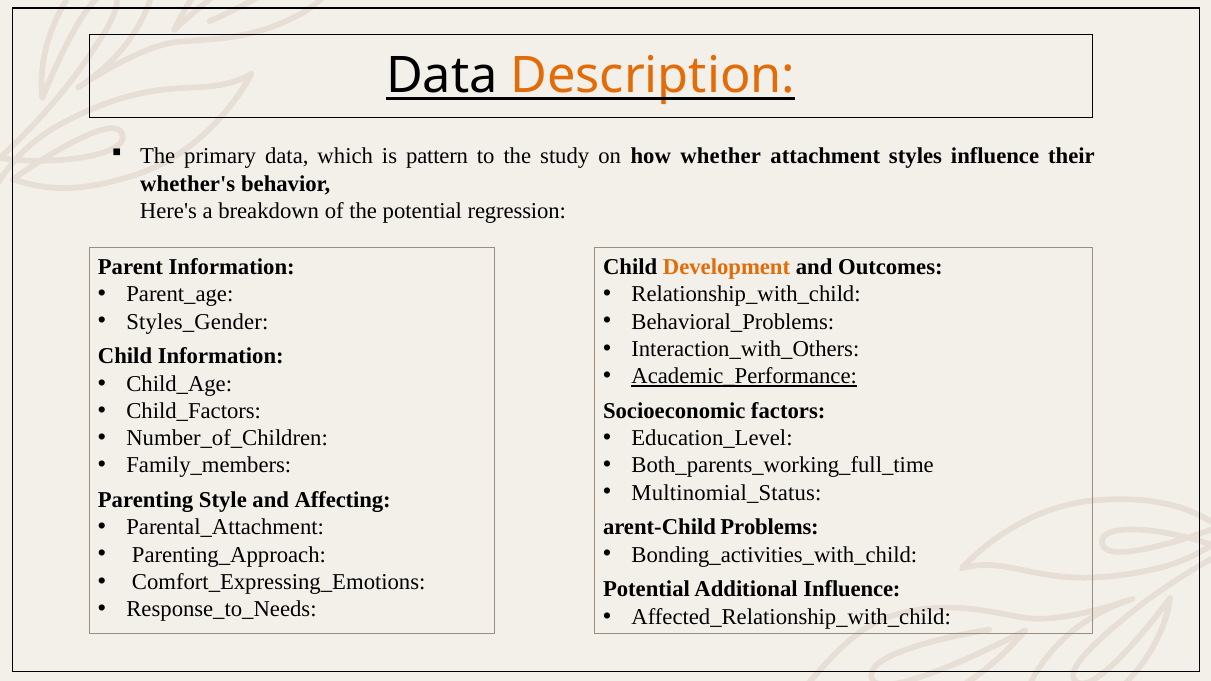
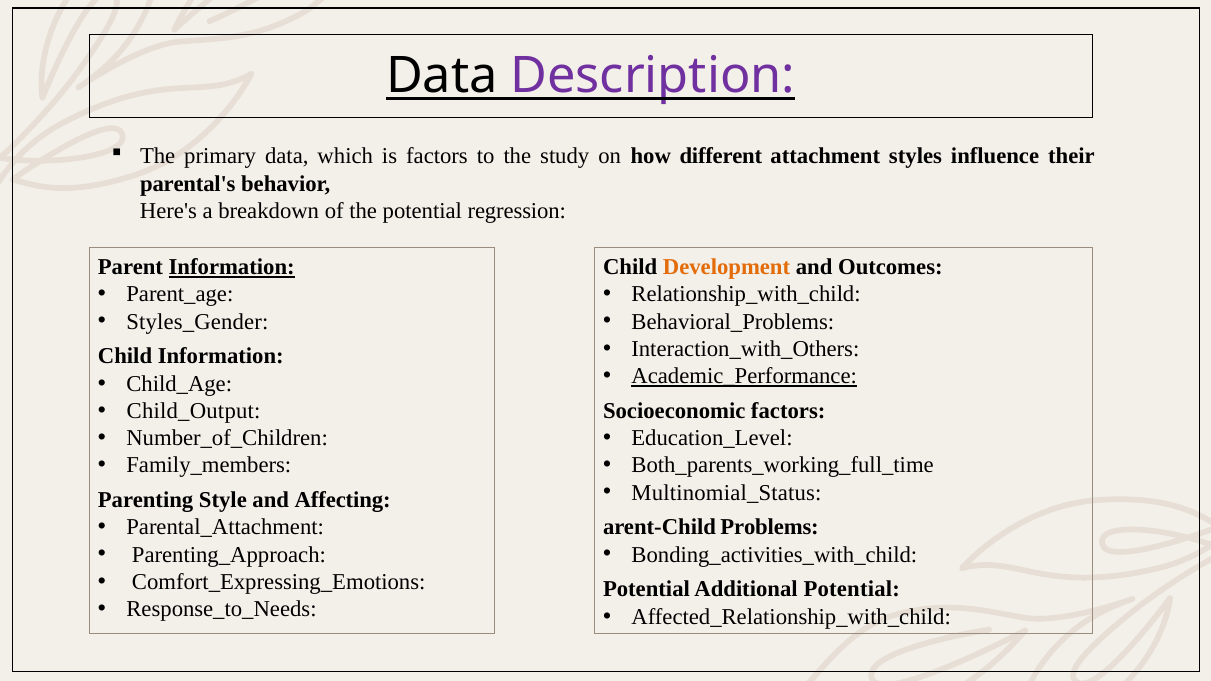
Description colour: orange -> purple
is pattern: pattern -> factors
whether: whether -> different
whether's: whether's -> parental's
Information at (232, 267) underline: none -> present
Child_Factors: Child_Factors -> Child_Output
Additional Influence: Influence -> Potential
